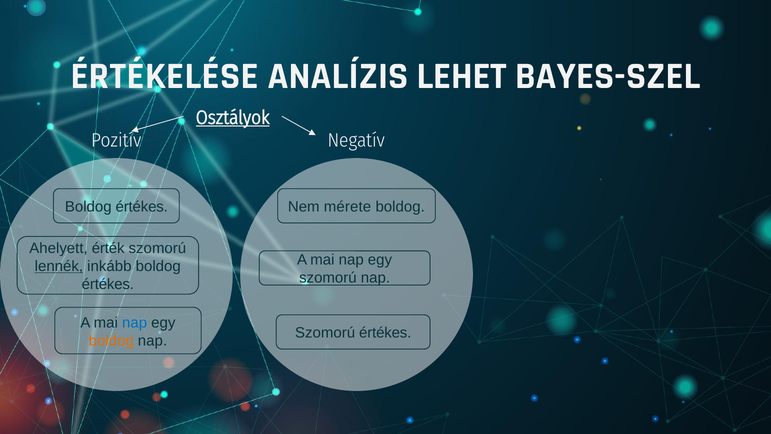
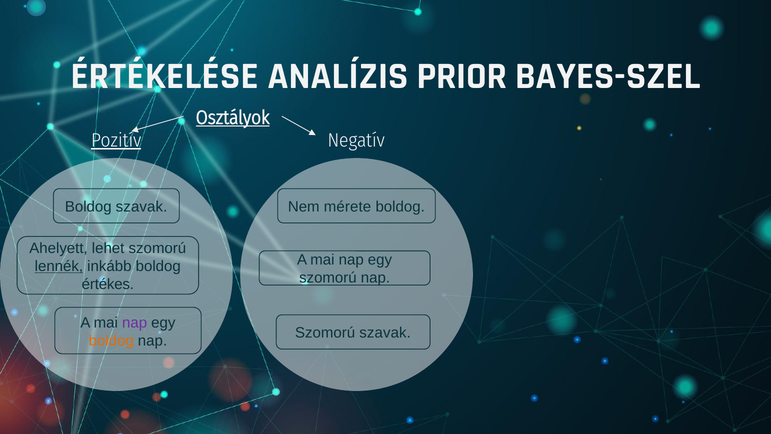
LEHET: LEHET -> PRIOR
Pozitív underline: none -> present
értékes at (142, 207): értékes -> szavak
érték: érték -> lehet
nap at (135, 322) colour: blue -> purple
Szomorú értékes: értékes -> szavak
